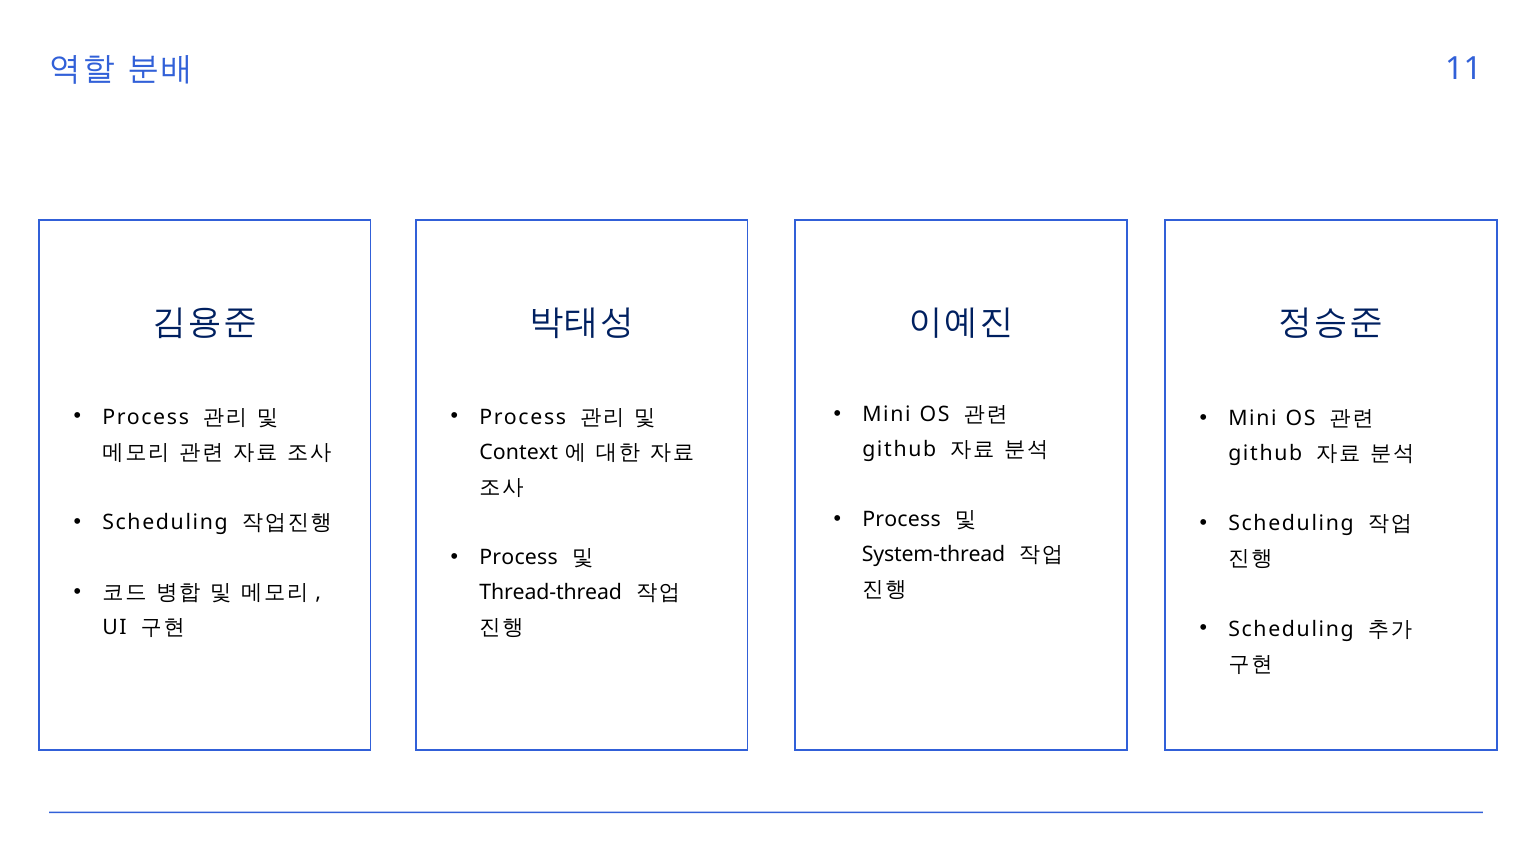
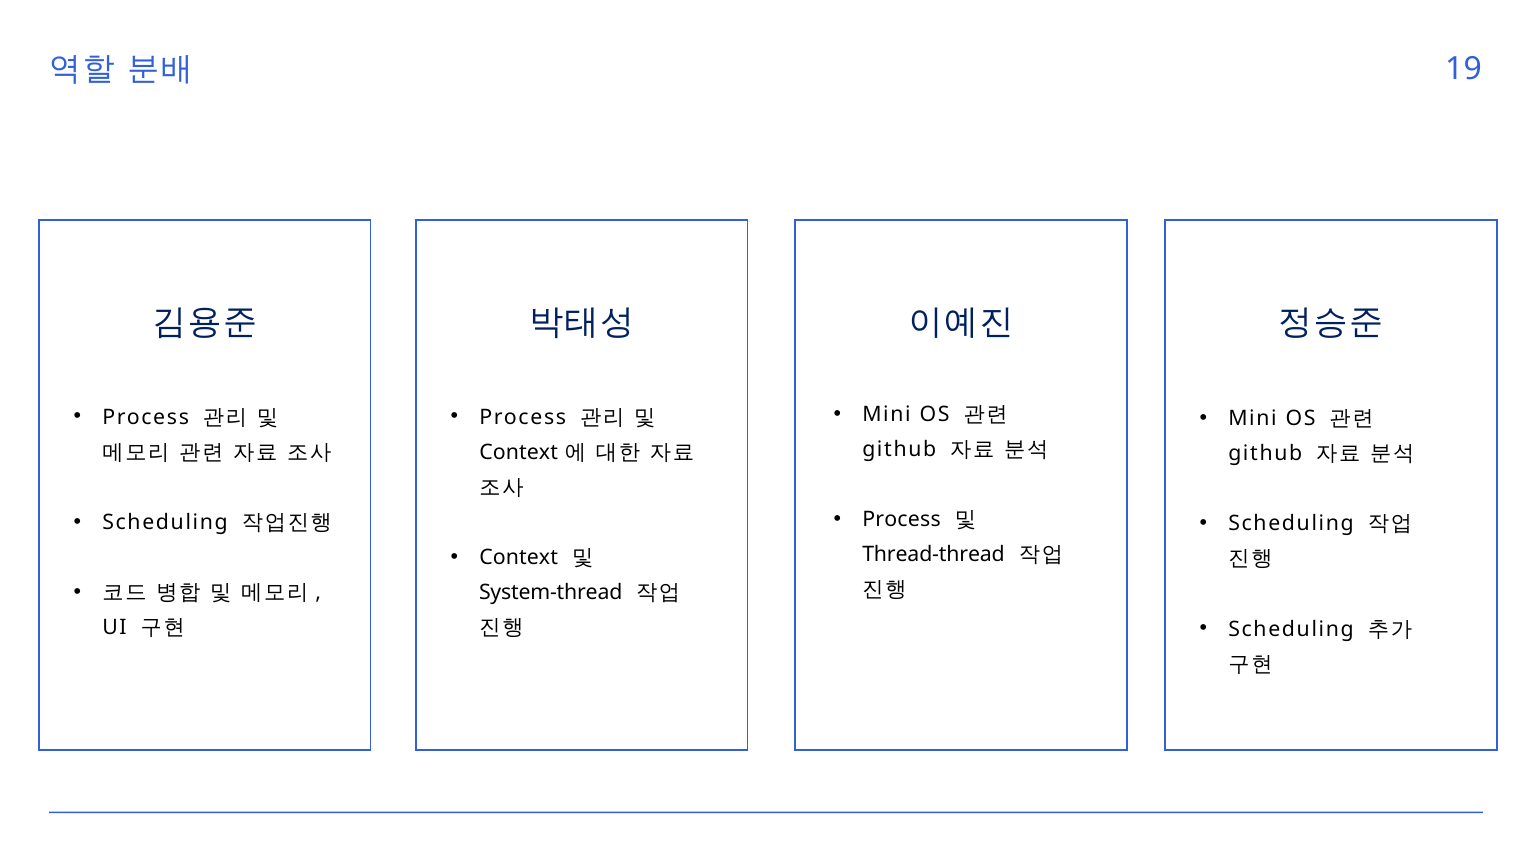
11: 11 -> 19
Process at (519, 557): Process -> Context
System-thread: System-thread -> Thread-thread
Thread-thread: Thread-thread -> System-thread
